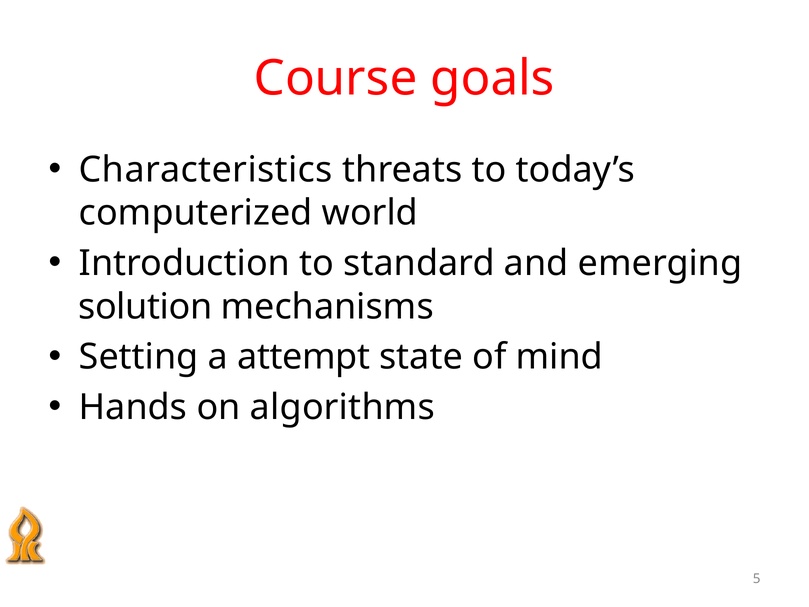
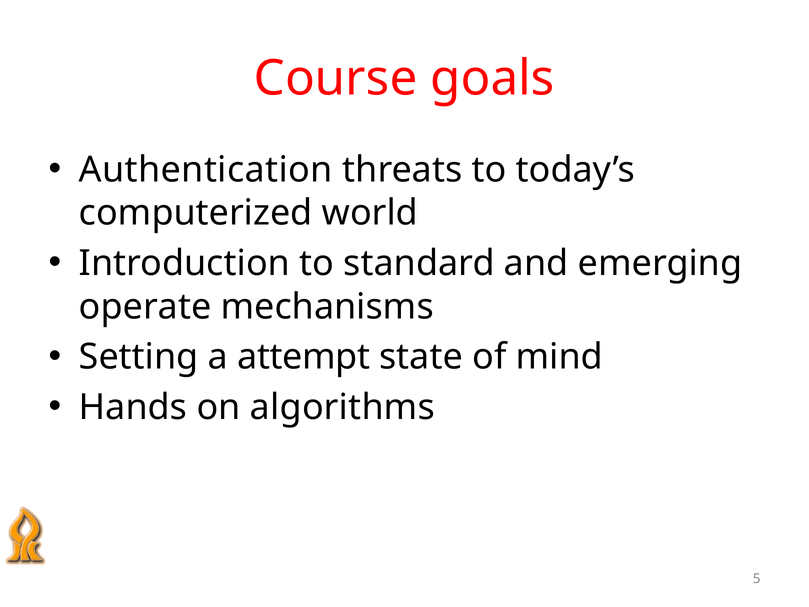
Characteristics: Characteristics -> Authentication
solution: solution -> operate
